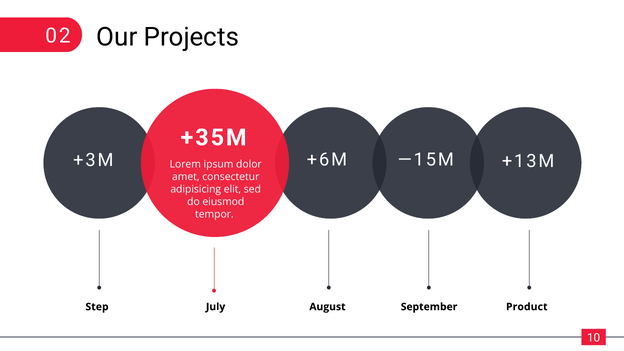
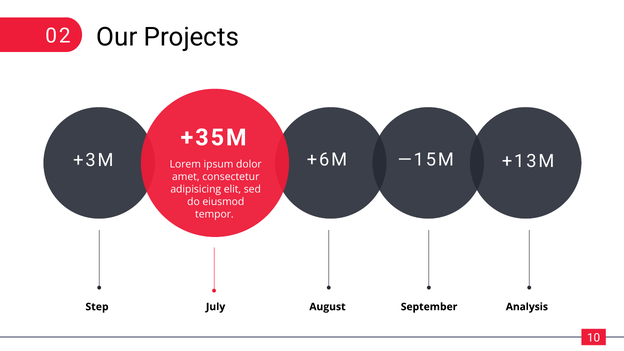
Product: Product -> Analysis
